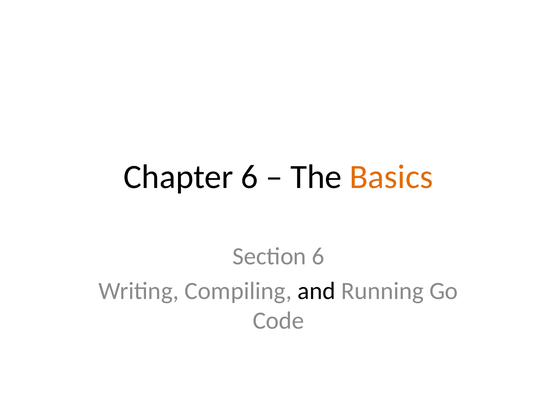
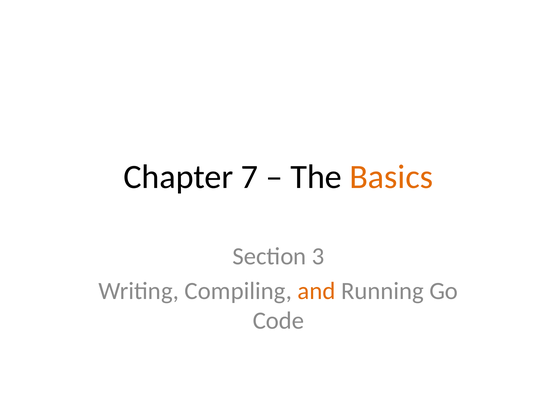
Chapter 6: 6 -> 7
Section 6: 6 -> 3
and colour: black -> orange
